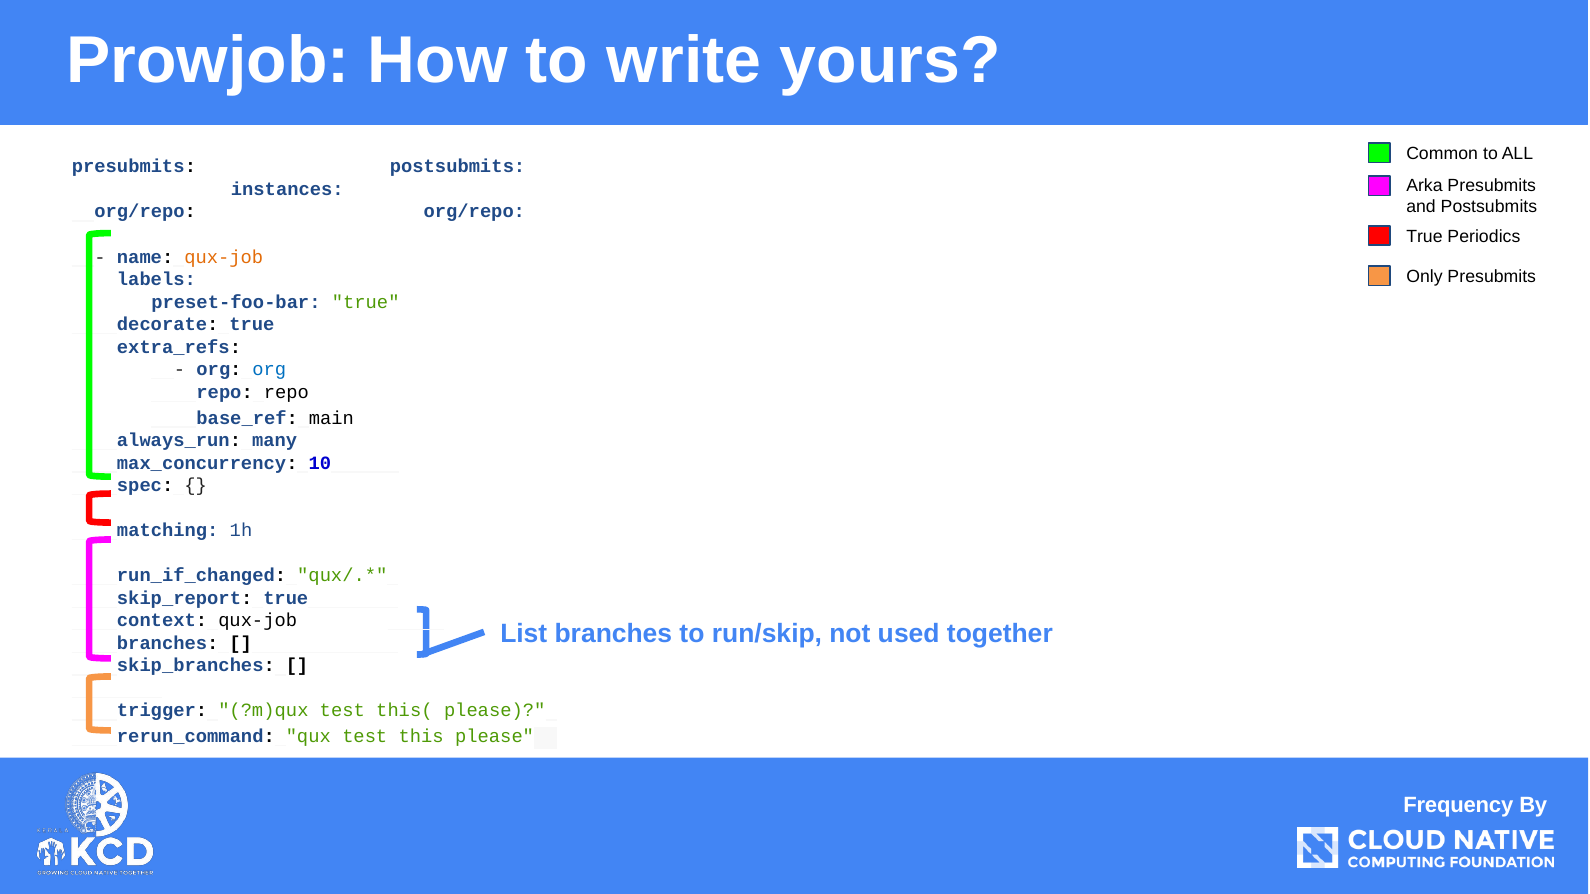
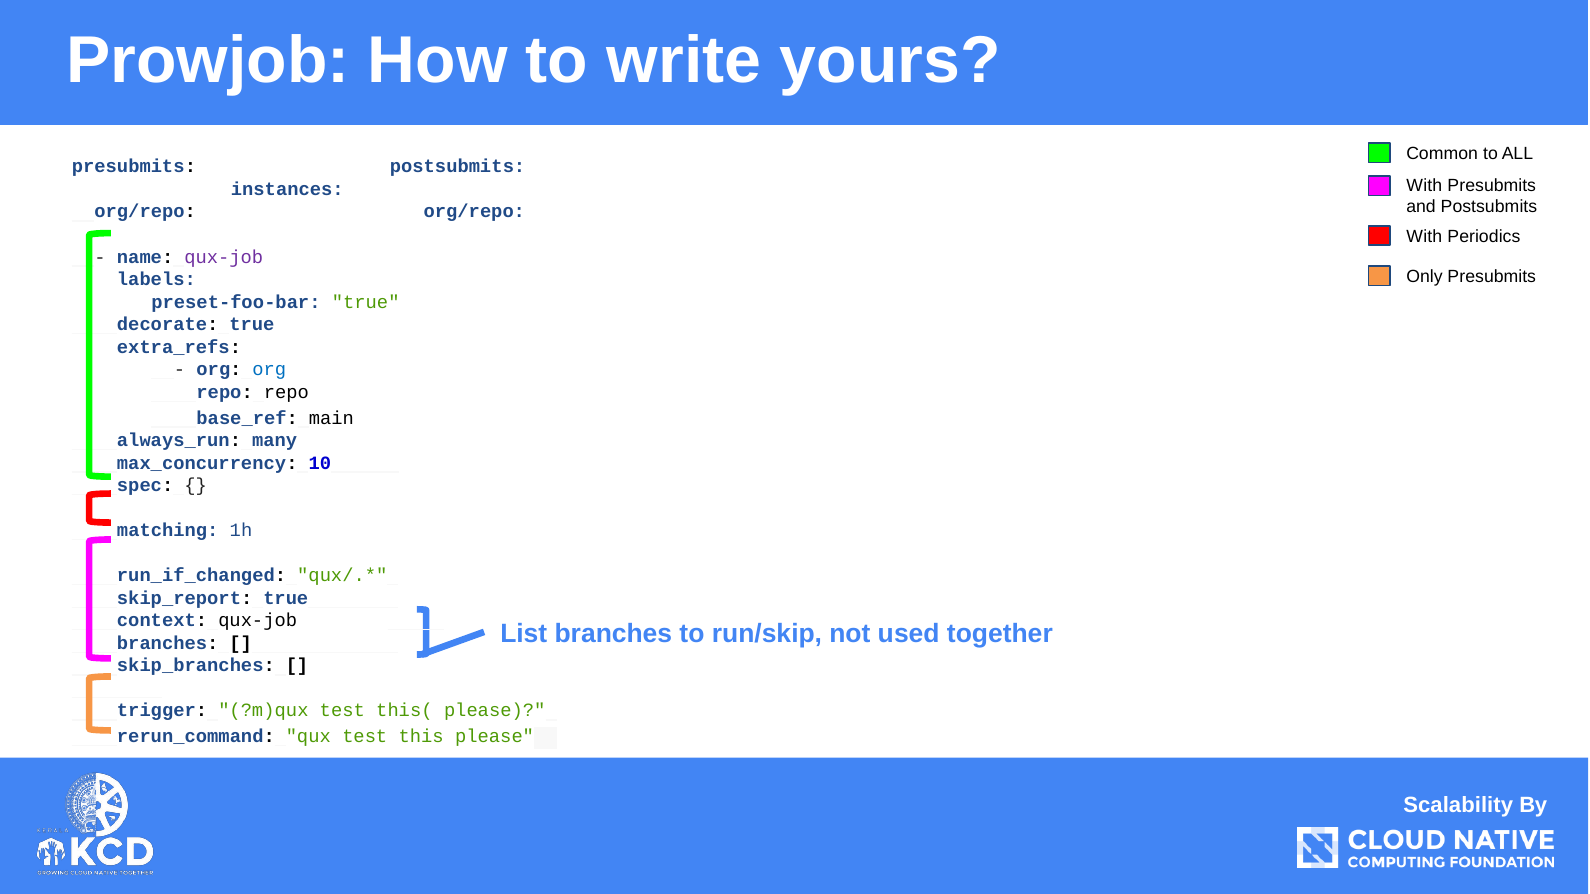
Arka at (1424, 186): Arka -> With
True at (1424, 237): True -> With
qux-job at (224, 257) colour: orange -> purple
Frequency: Frequency -> Scalability
